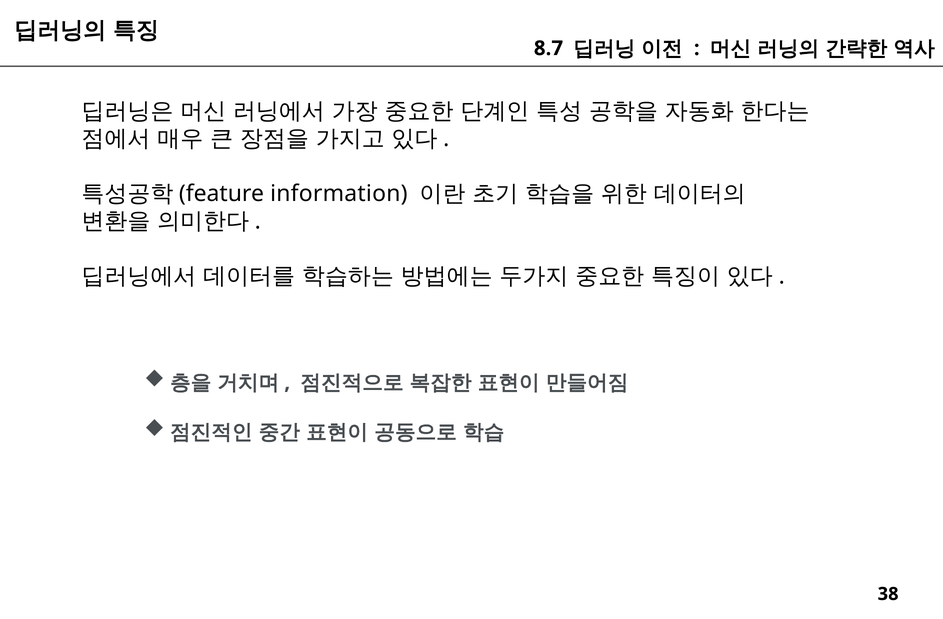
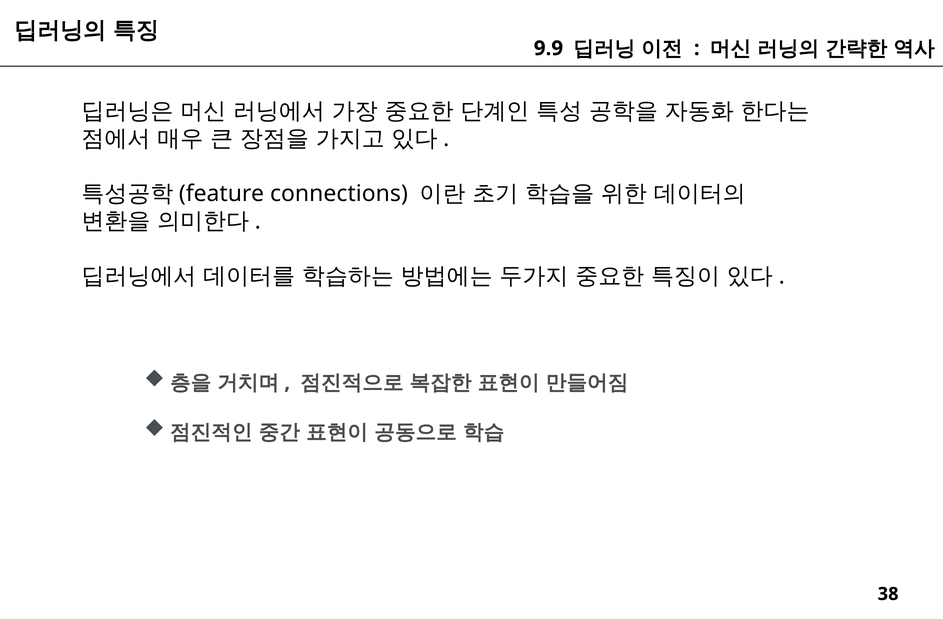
8.7: 8.7 -> 9.9
information: information -> connections
